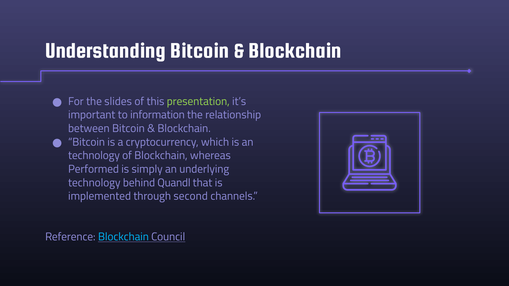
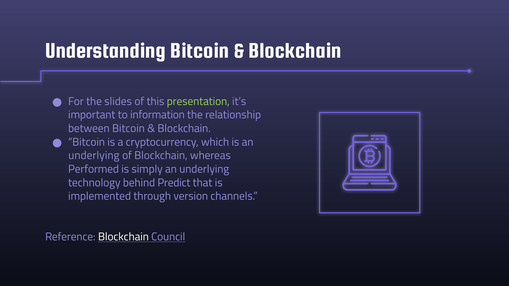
technology at (94, 156): technology -> underlying
Quandl: Quandl -> Predict
second: second -> version
Blockchain at (123, 237) colour: light blue -> white
